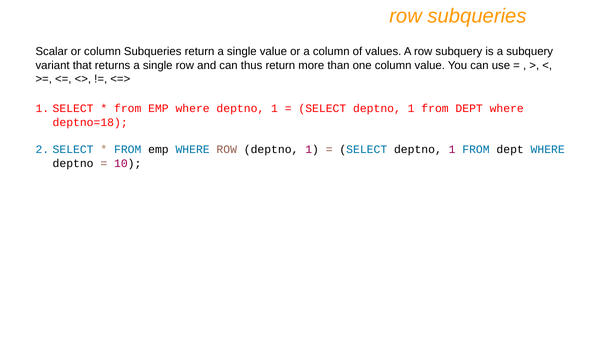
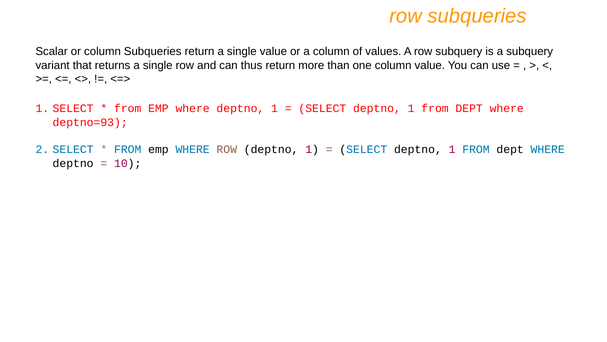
deptno=18: deptno=18 -> deptno=93
